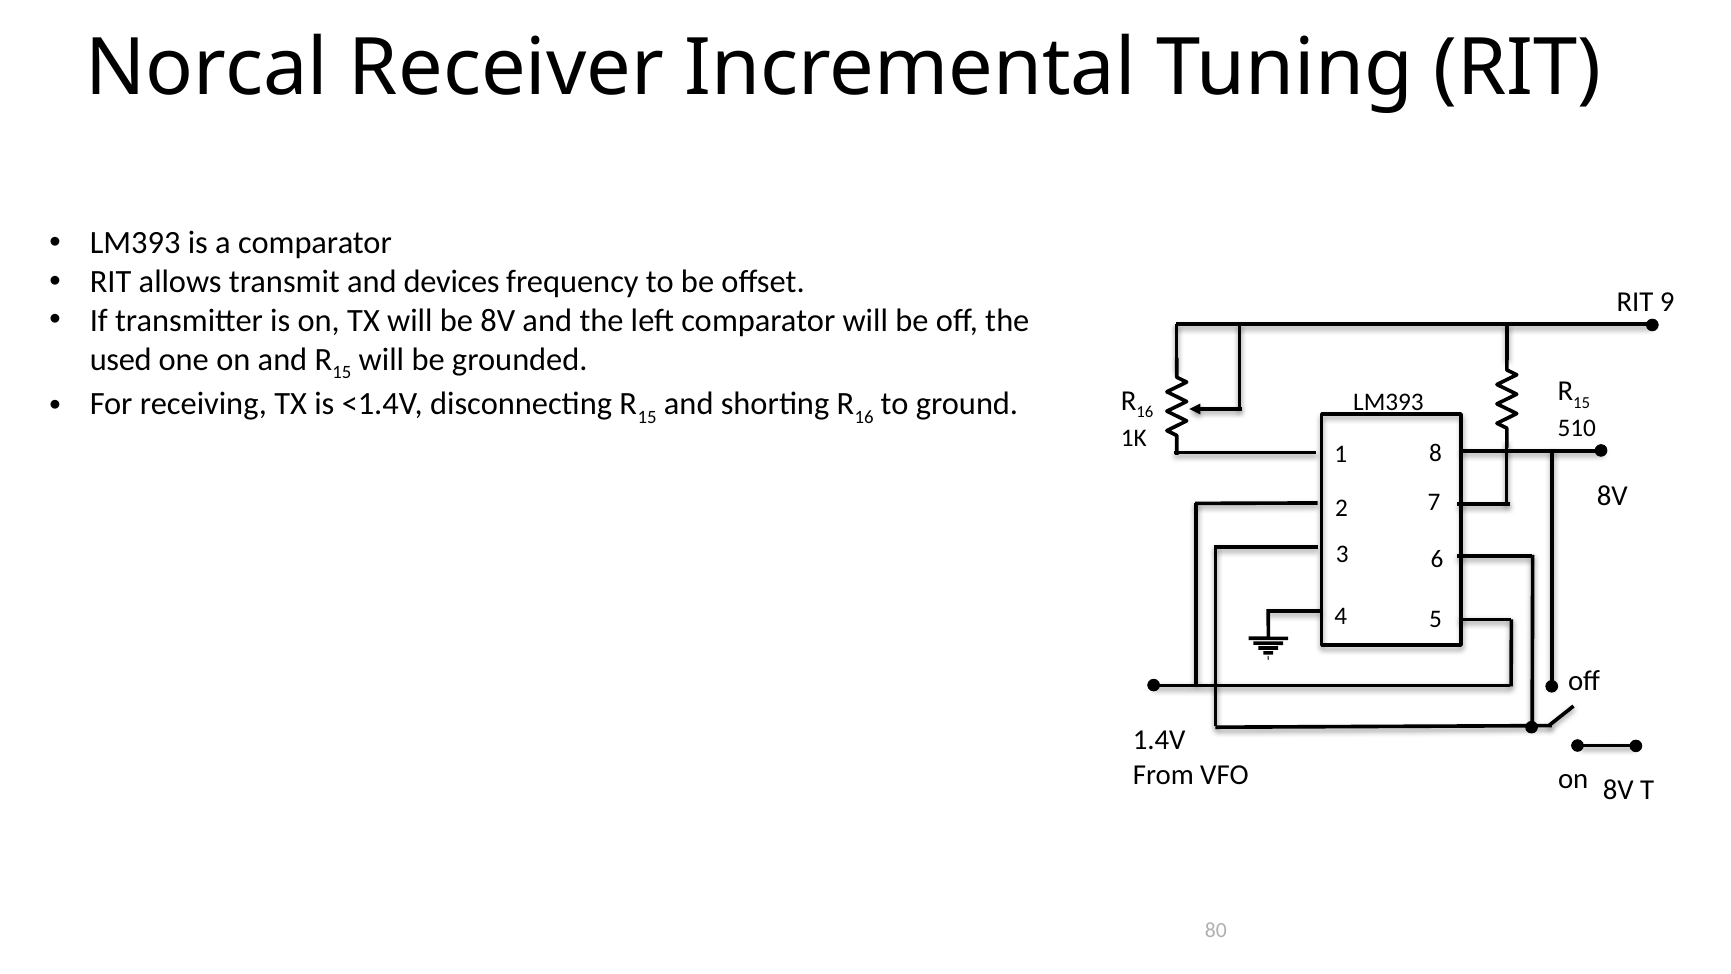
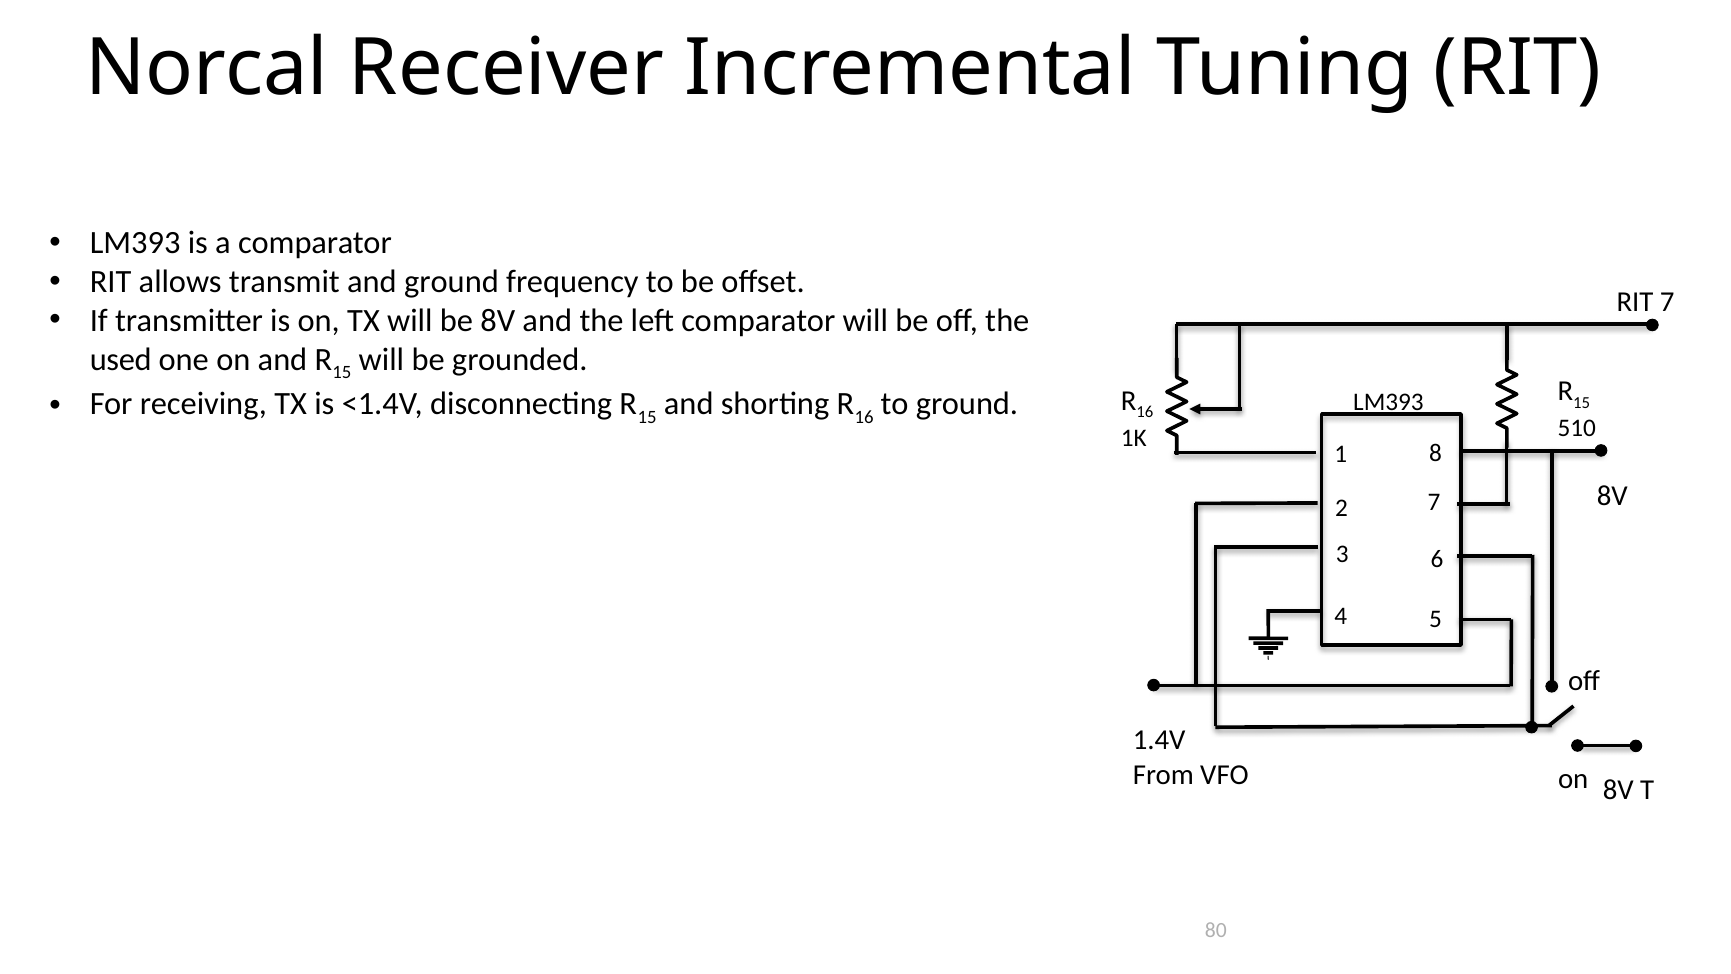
and devices: devices -> ground
RIT 9: 9 -> 7
